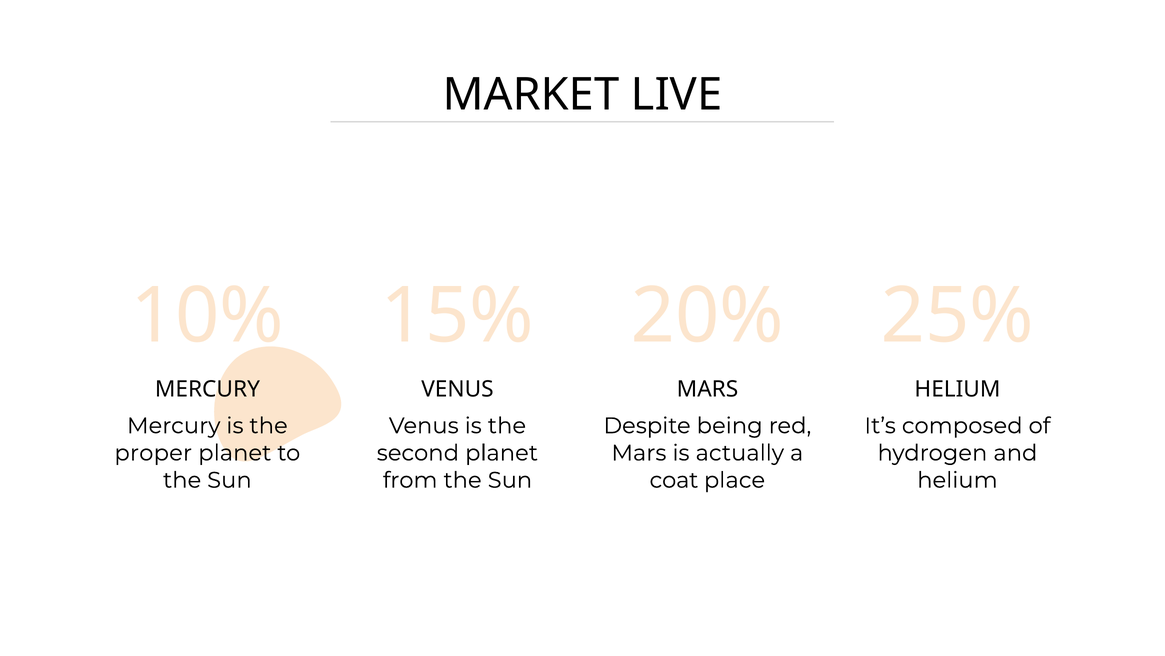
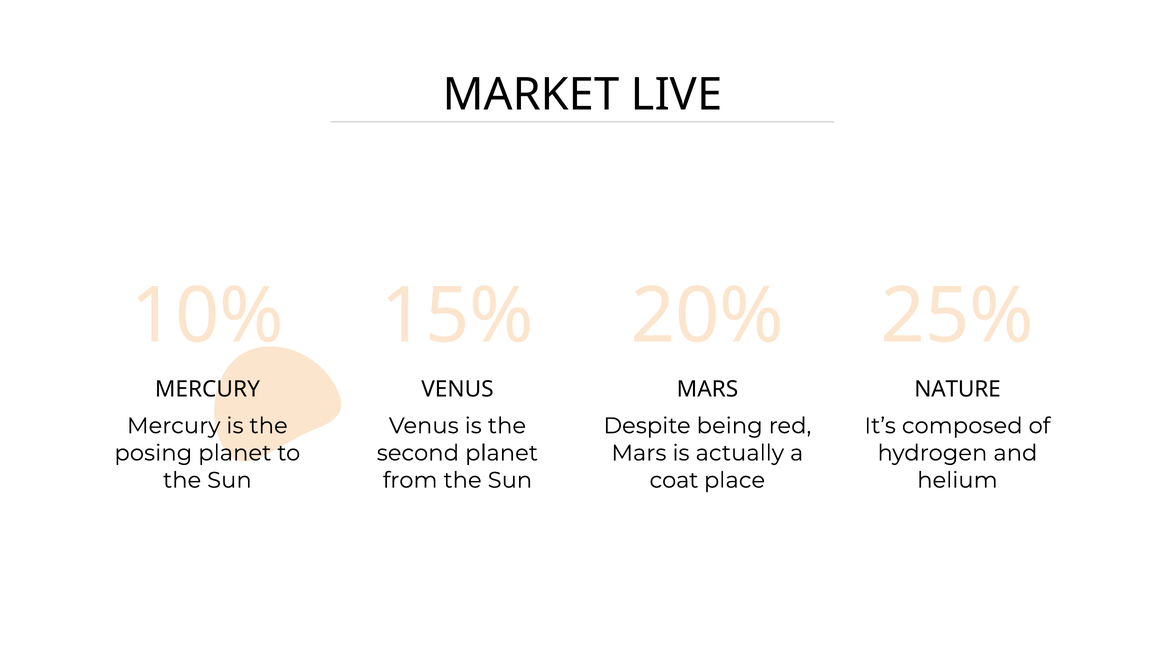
HELIUM at (957, 389): HELIUM -> NATURE
proper: proper -> posing
